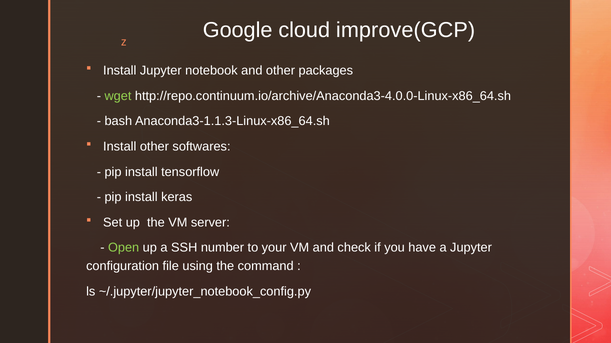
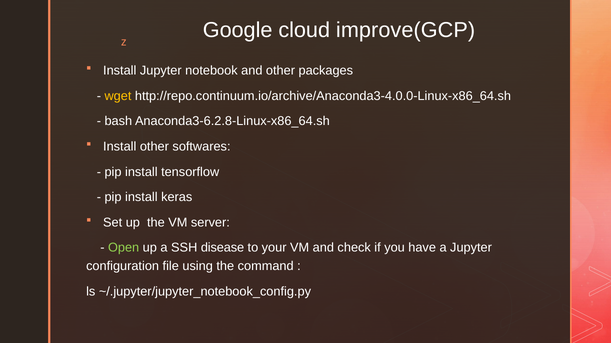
wget colour: light green -> yellow
Anaconda3-1.1.3-Linux-x86_64.sh: Anaconda3-1.1.3-Linux-x86_64.sh -> Anaconda3-6.2.8-Linux-x86_64.sh
number: number -> disease
